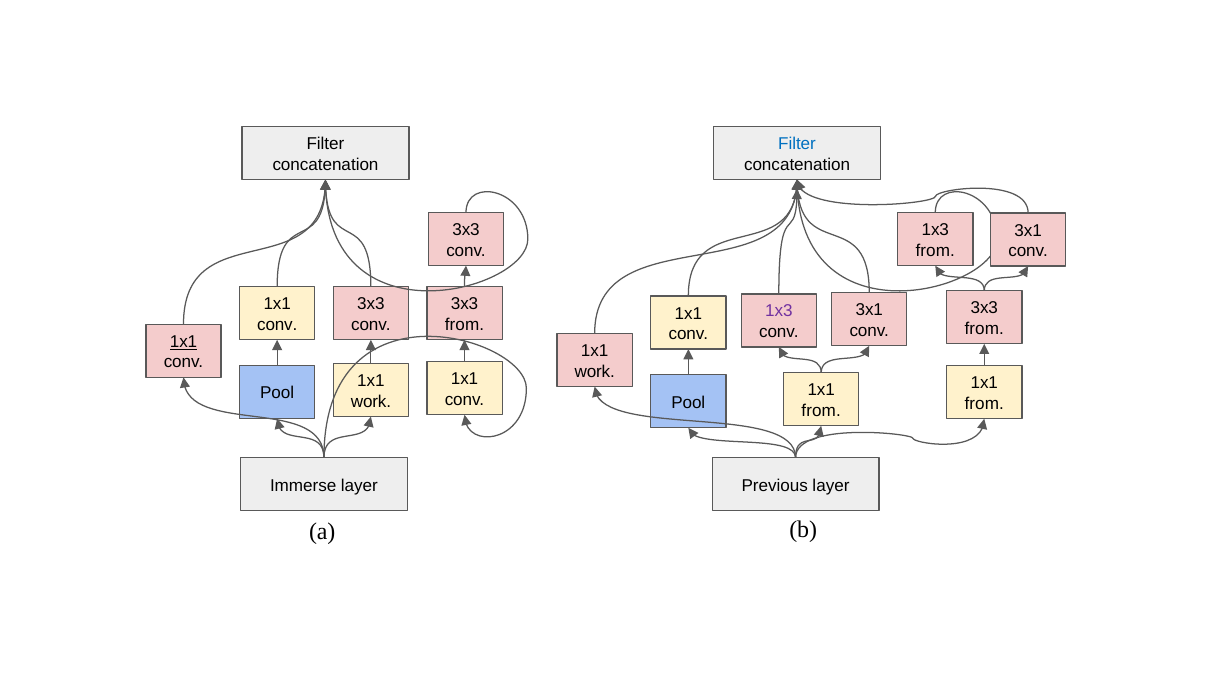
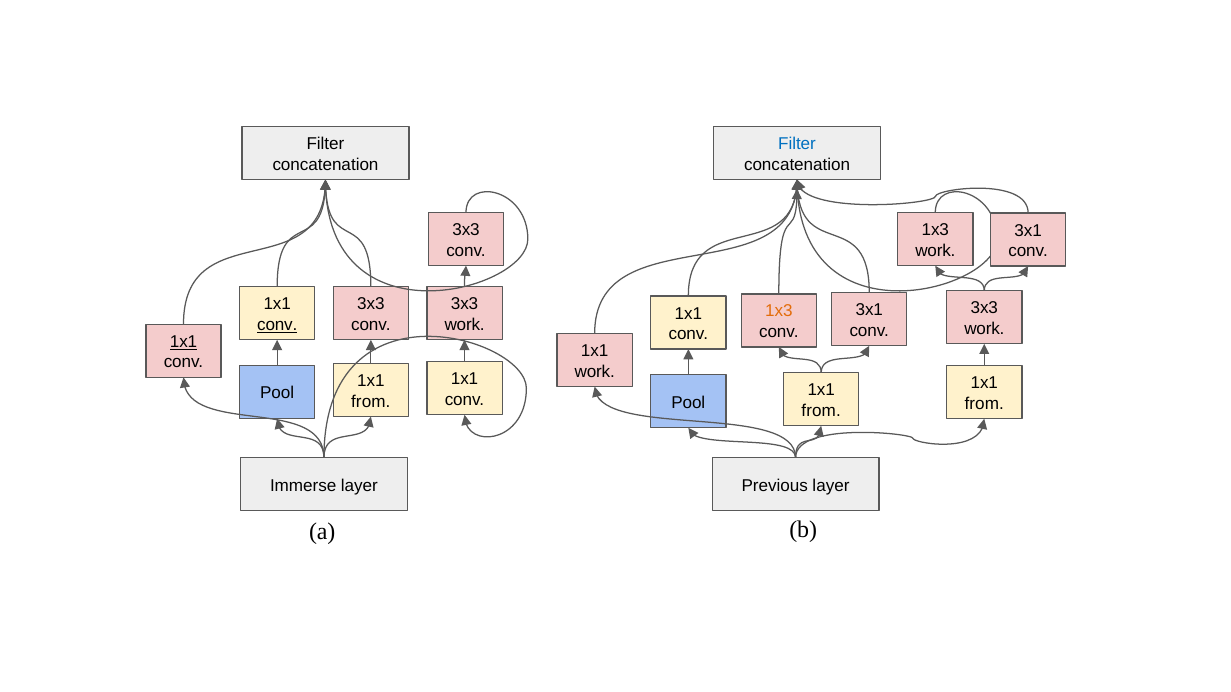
from at (935, 251): from -> work
1x3 at (779, 312) colour: purple -> orange
conv at (277, 325) underline: none -> present
from at (464, 325): from -> work
from at (984, 329): from -> work
work at (371, 402): work -> from
